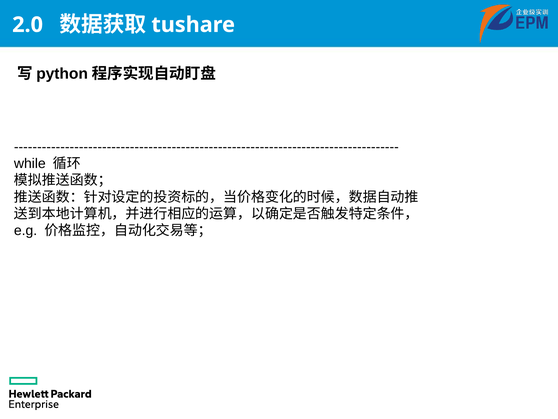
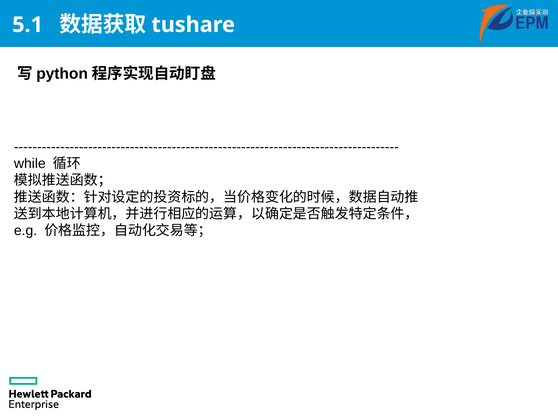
2.0: 2.0 -> 5.1
